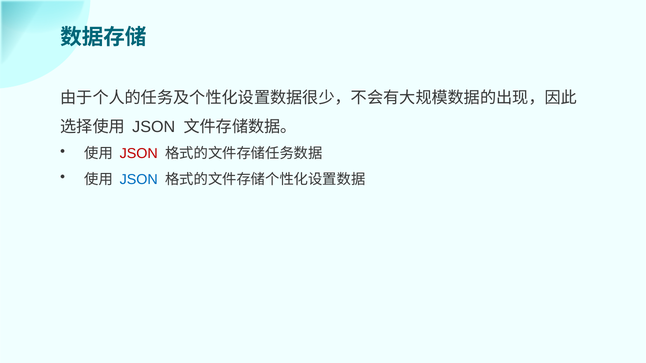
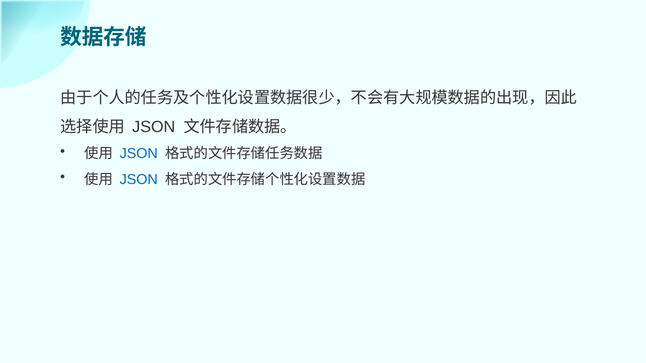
JSON at (139, 154) colour: red -> blue
